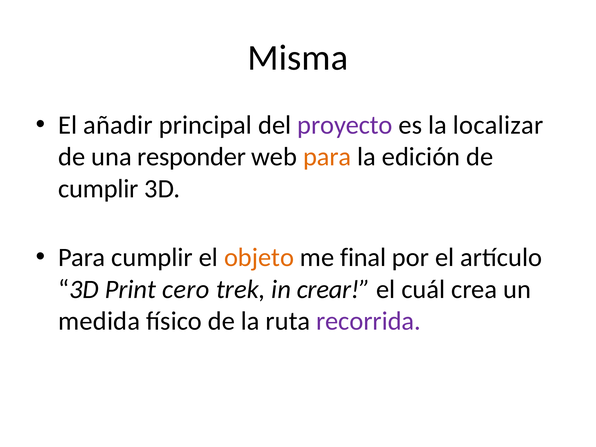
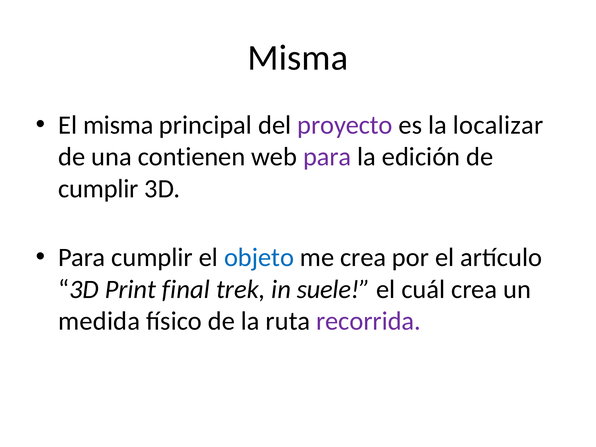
El añadir: añadir -> misma
responder: responder -> contienen
para at (327, 157) colour: orange -> purple
objeto colour: orange -> blue
me final: final -> crea
cero: cero -> final
crear: crear -> suele
